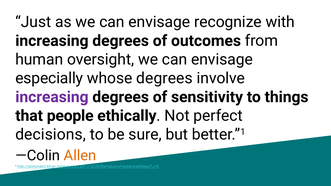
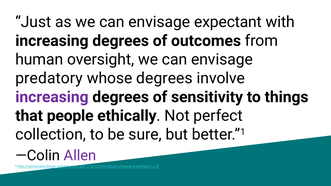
recognize: recognize -> expectant
especially: especially -> predatory
decisions: decisions -> collection
Allen colour: orange -> purple
